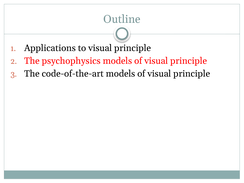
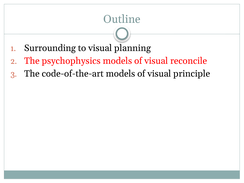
Applications: Applications -> Surrounding
to visual principle: principle -> planning
principle at (189, 61): principle -> reconcile
